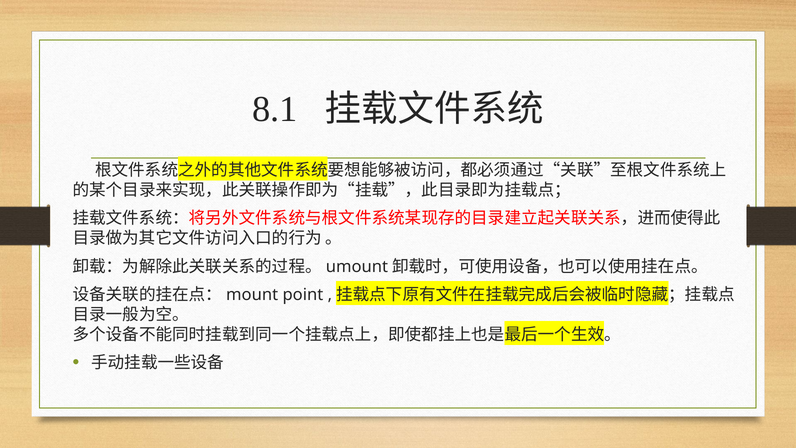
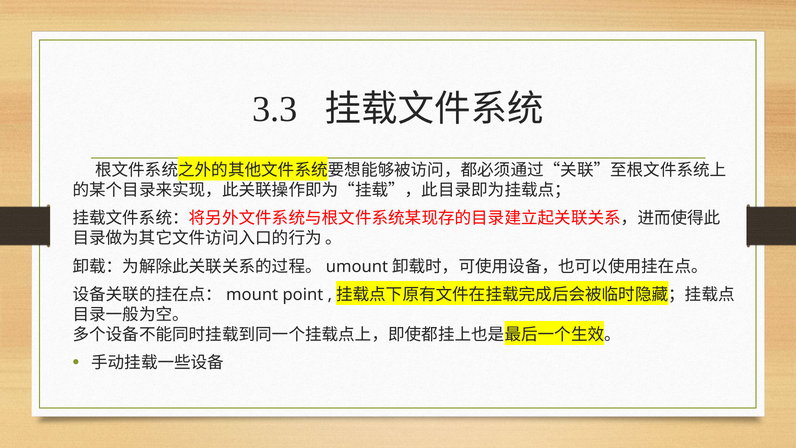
8.1: 8.1 -> 3.3
